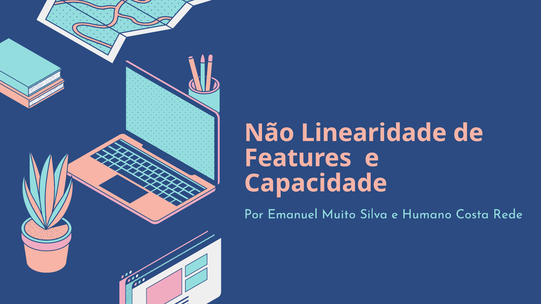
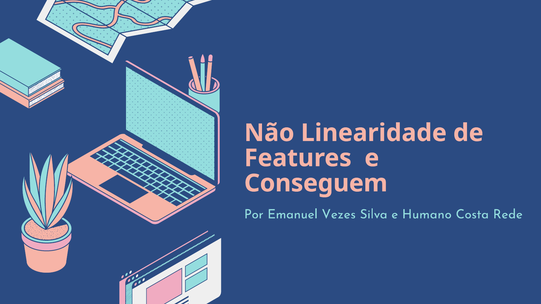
Capacidade: Capacidade -> Conseguem
Muito: Muito -> Vezes
